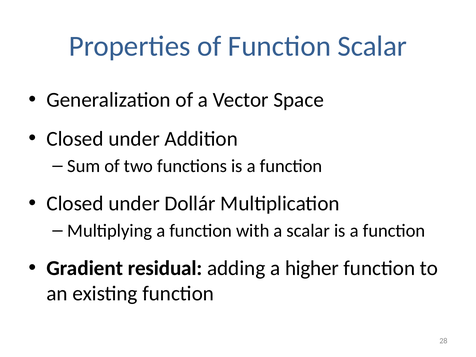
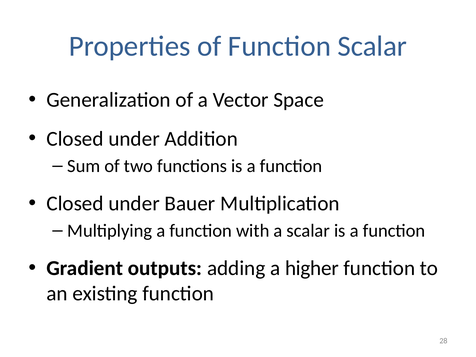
Dollár: Dollár -> Bauer
residual: residual -> outputs
